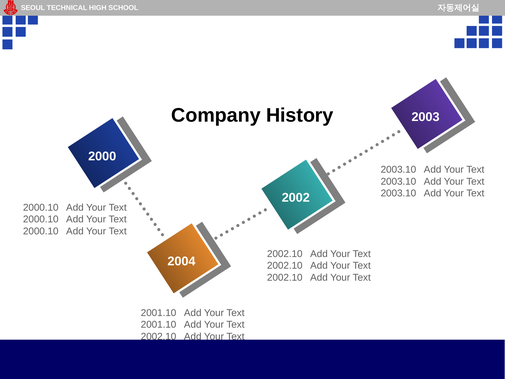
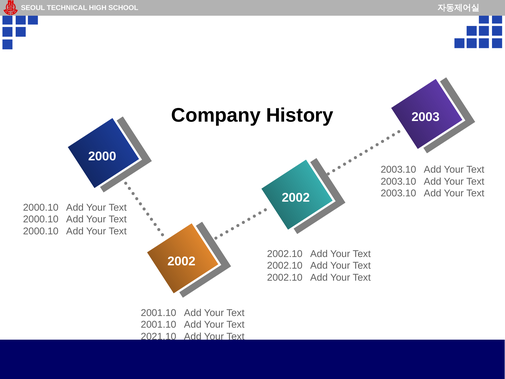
2004 at (181, 261): 2004 -> 2002
2002.10 at (159, 336): 2002.10 -> 2021.10
